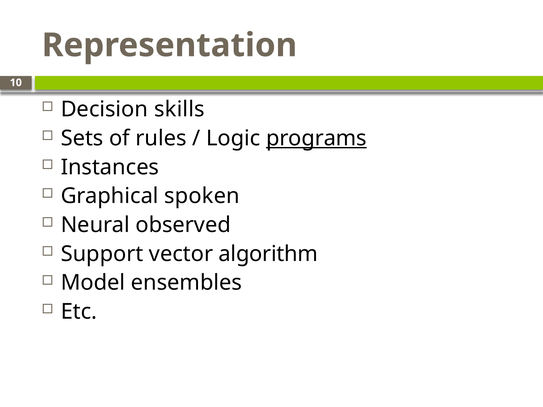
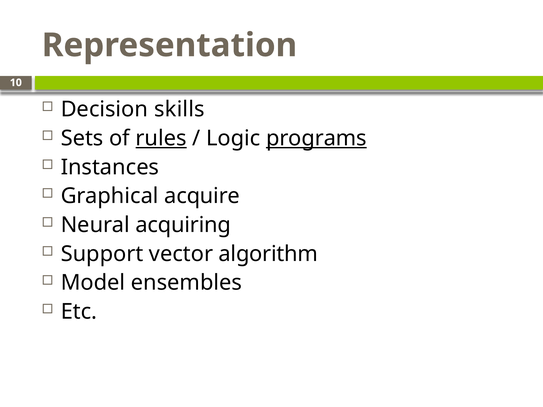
rules underline: none -> present
spoken: spoken -> acquire
observed: observed -> acquiring
